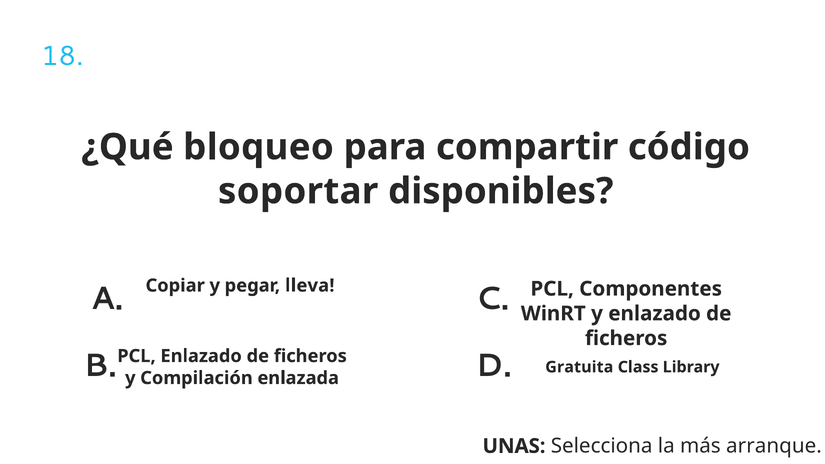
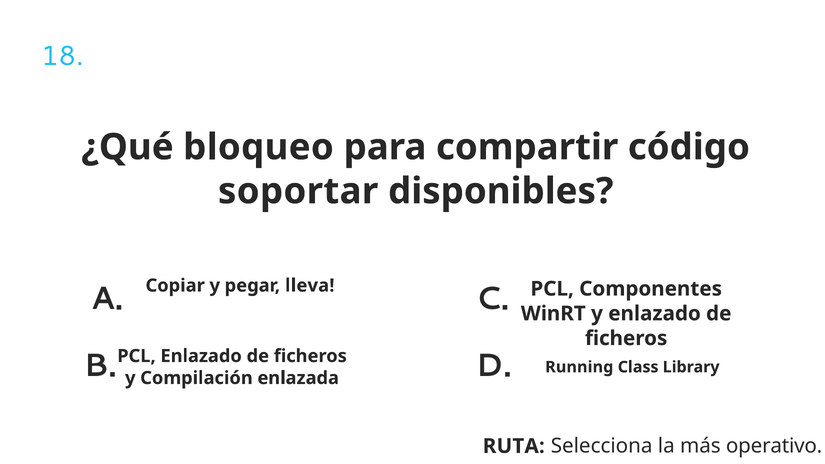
Gratuita: Gratuita -> Running
UNAS: UNAS -> RUTA
arranque: arranque -> operativo
